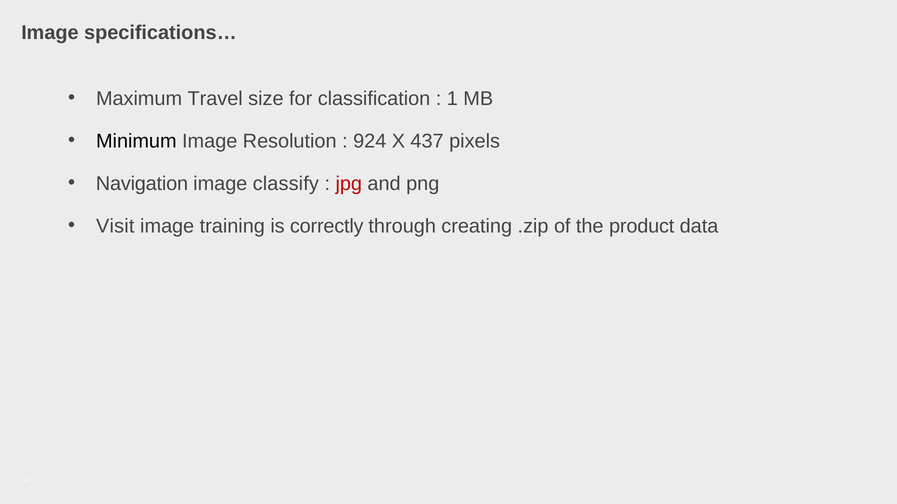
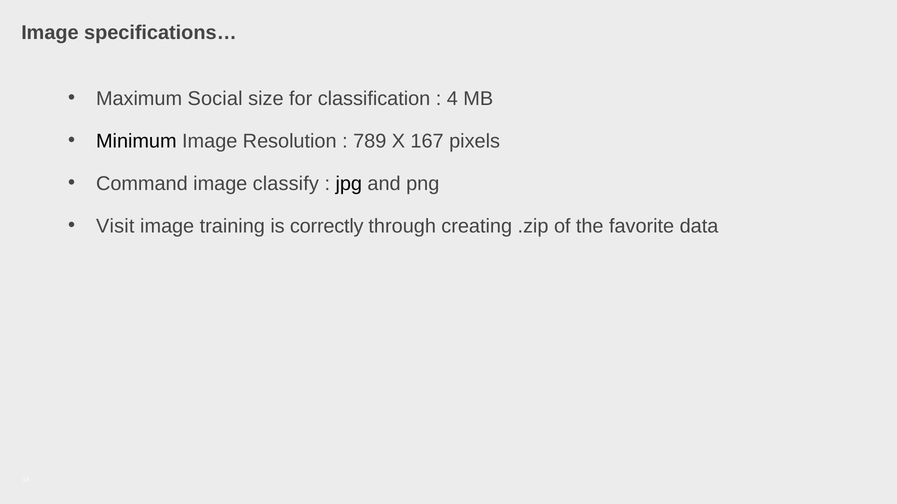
Travel: Travel -> Social
1: 1 -> 4
924: 924 -> 789
437: 437 -> 167
Navigation: Navigation -> Command
jpg colour: red -> black
product: product -> favorite
